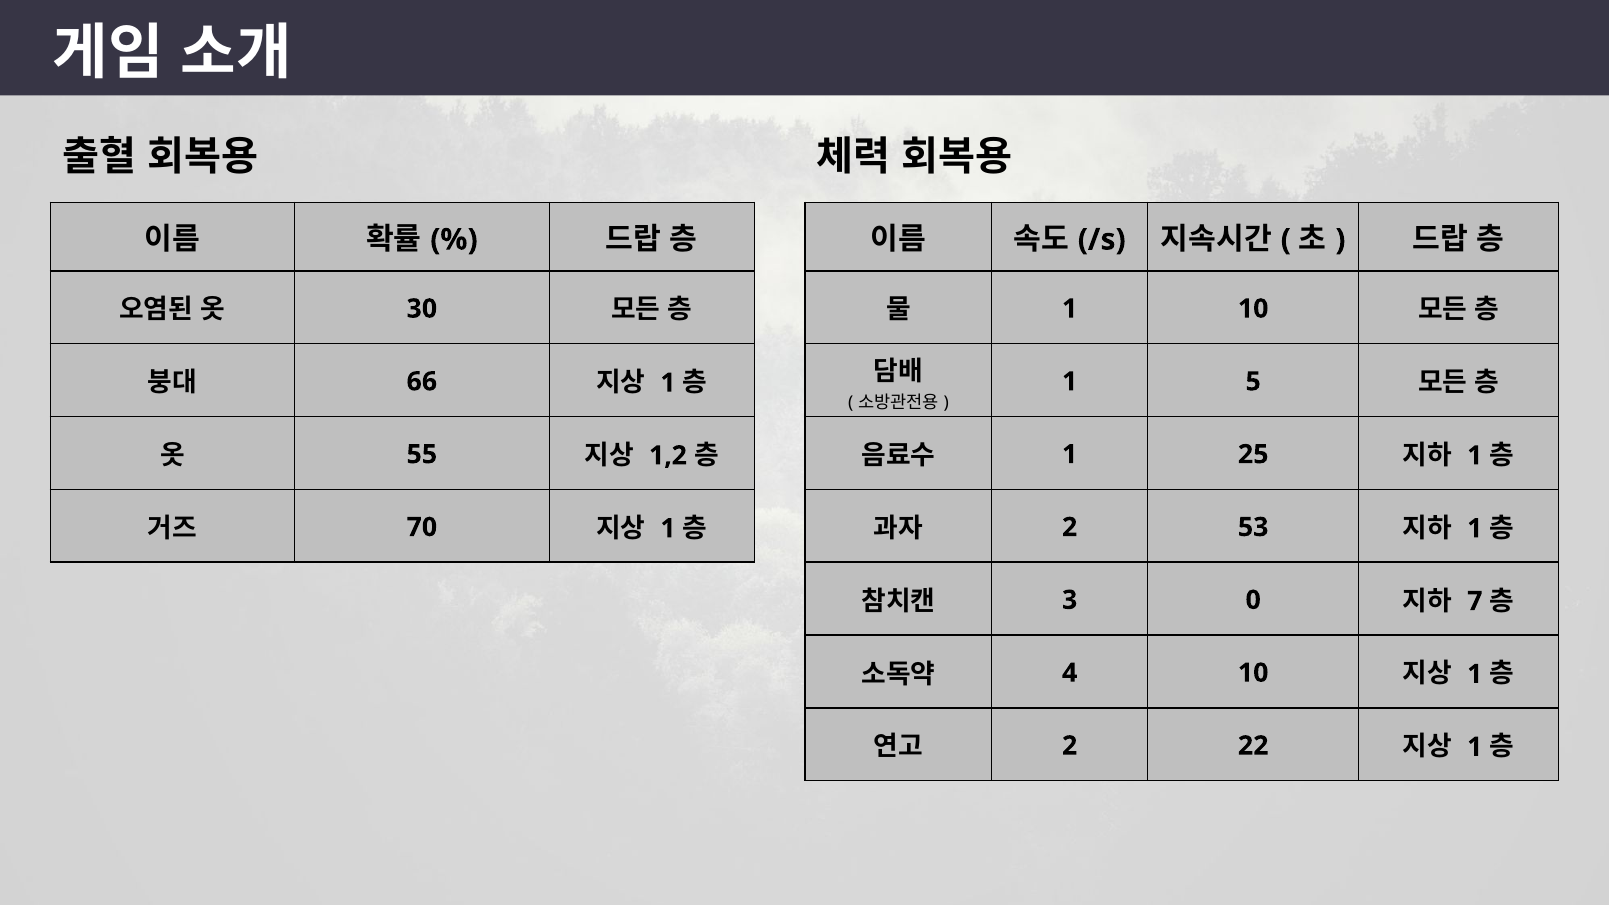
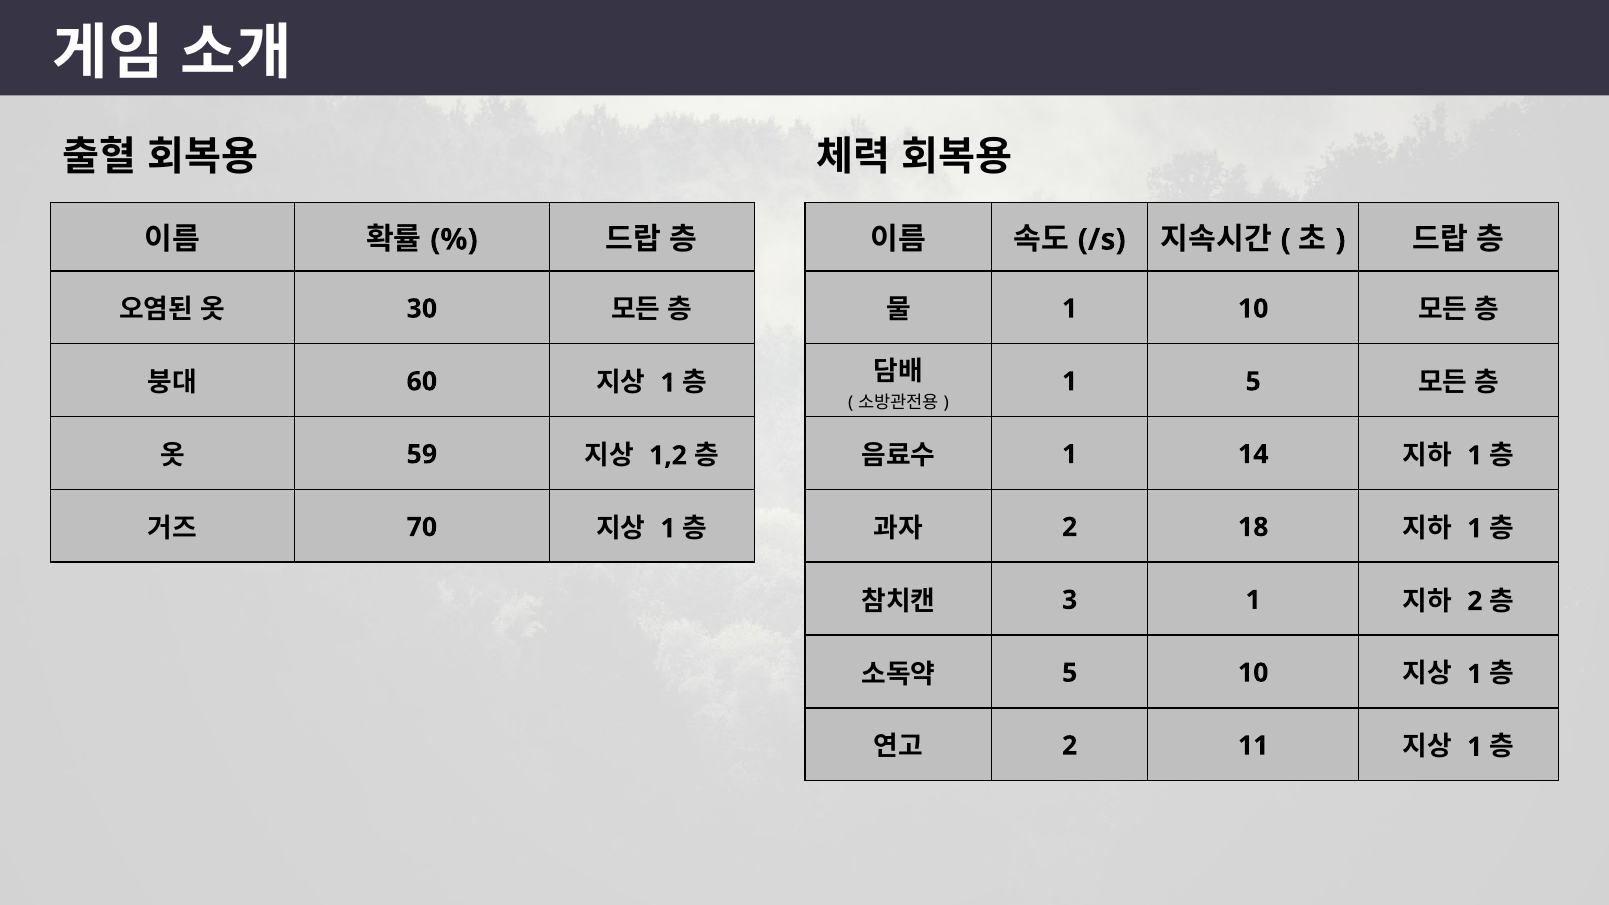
66: 66 -> 60
55: 55 -> 59
25: 25 -> 14
53: 53 -> 18
3 0: 0 -> 1
7 at (1475, 601): 7 -> 2
4 at (1070, 673): 4 -> 5
22: 22 -> 11
